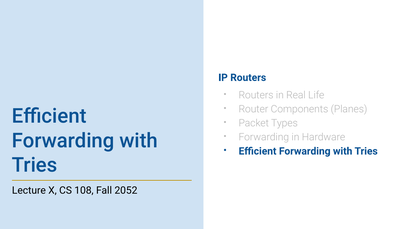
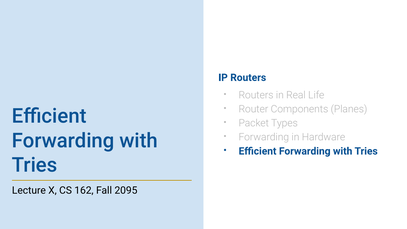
108: 108 -> 162
2052: 2052 -> 2095
